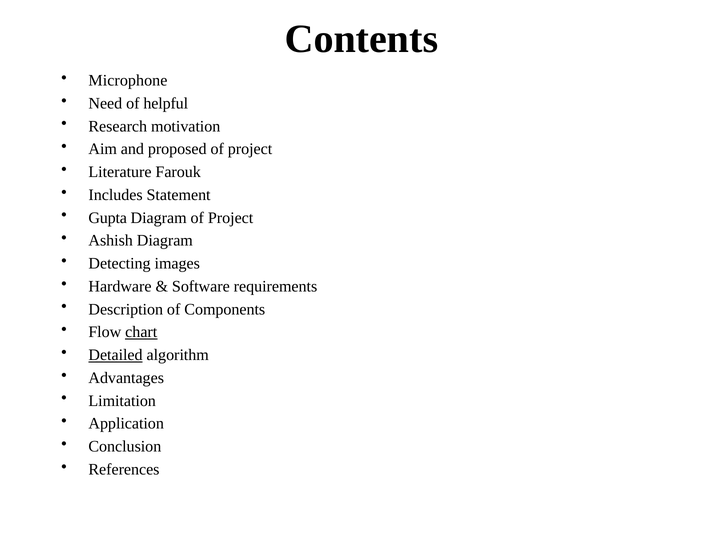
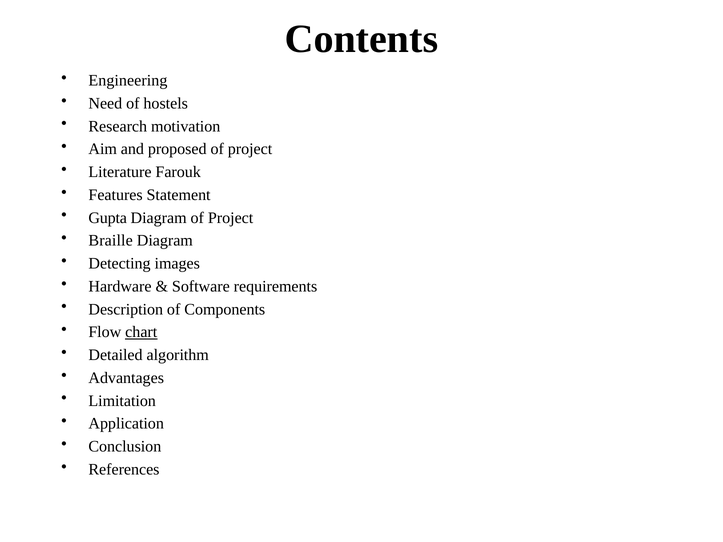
Microphone: Microphone -> Engineering
helpful: helpful -> hostels
Includes: Includes -> Features
Ashish: Ashish -> Braille
Detailed underline: present -> none
